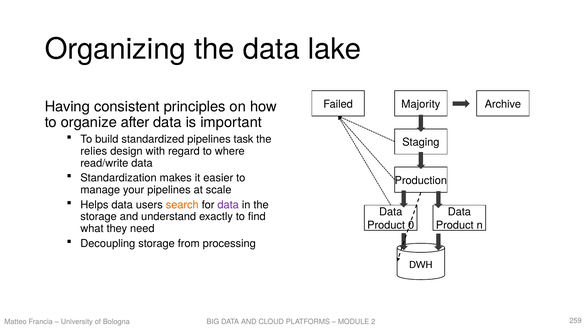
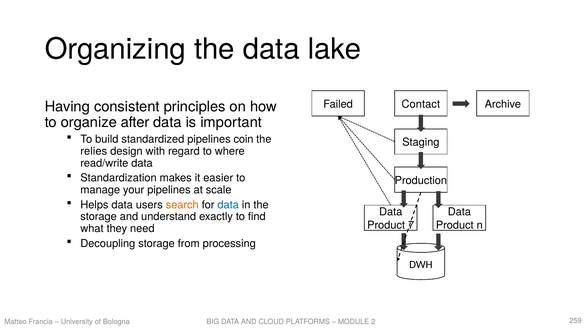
Majority: Majority -> Contact
task: task -> coin
data at (228, 205) colour: purple -> blue
0: 0 -> 7
